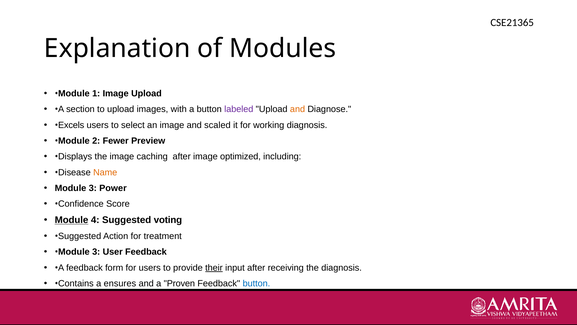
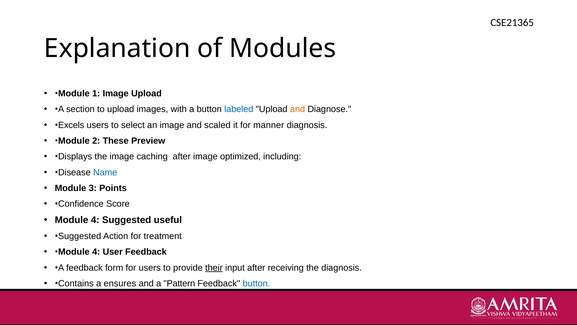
labeled colour: purple -> blue
working: working -> manner
Fewer: Fewer -> These
Name colour: orange -> blue
Power: Power -> Points
Module at (72, 220) underline: present -> none
voting: voting -> useful
3 at (96, 252): 3 -> 4
Proven: Proven -> Pattern
